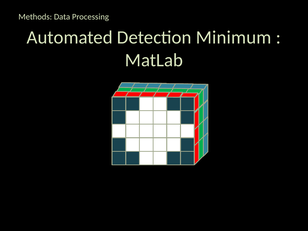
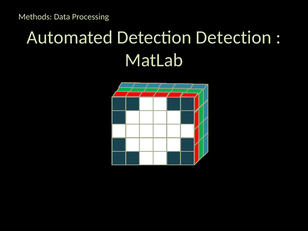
Detection Minimum: Minimum -> Detection
